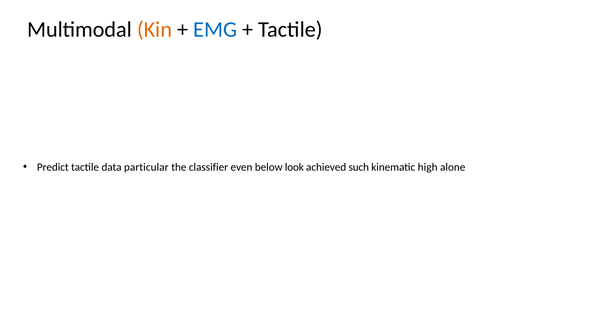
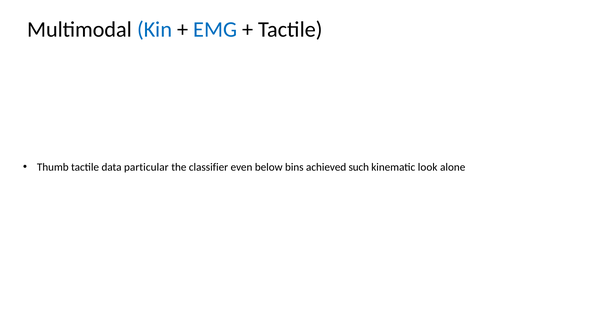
Kin colour: orange -> blue
Predict: Predict -> Thumb
look: look -> bins
high: high -> look
